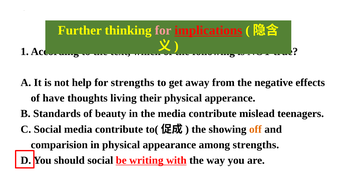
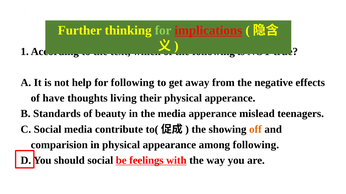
for at (163, 30) colour: pink -> light green
for strengths: strengths -> following
the media contribute: contribute -> apperance
among strengths: strengths -> following
writing: writing -> feelings
